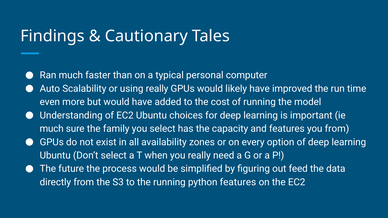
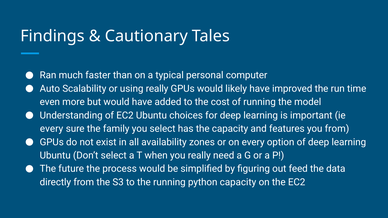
much at (52, 129): much -> every
python features: features -> capacity
